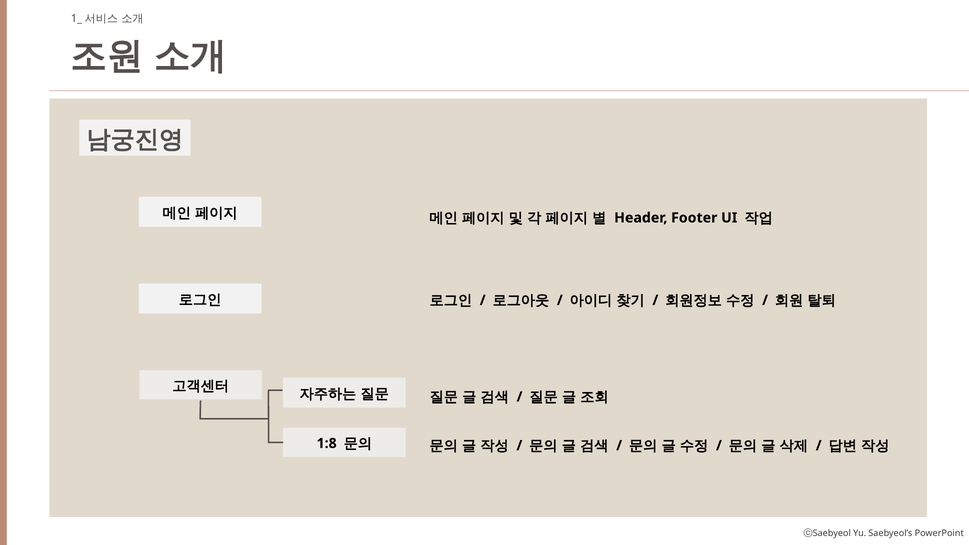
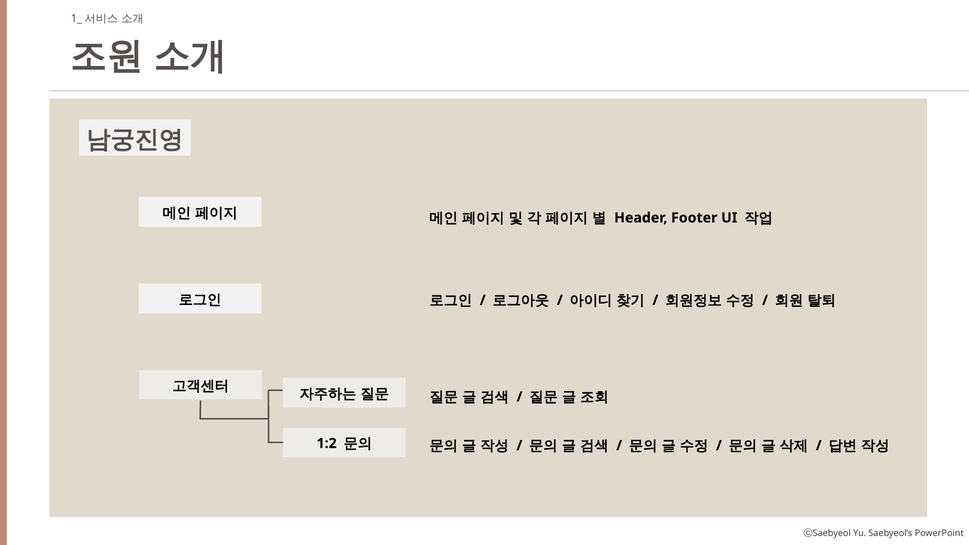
1:8: 1:8 -> 1:2
